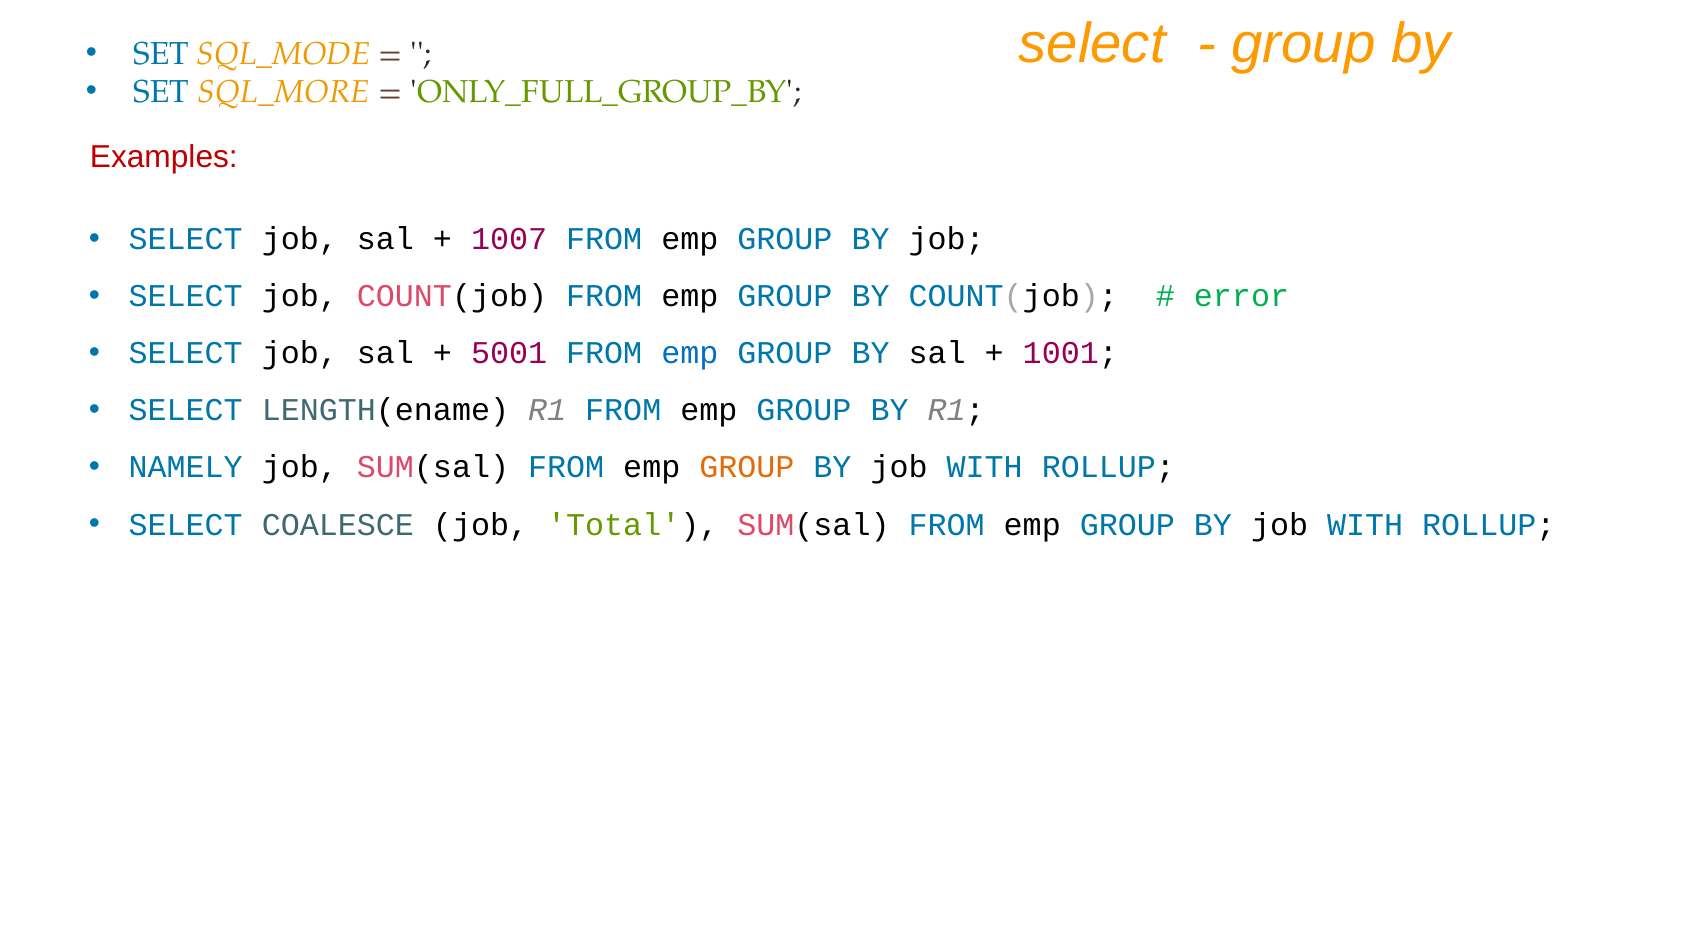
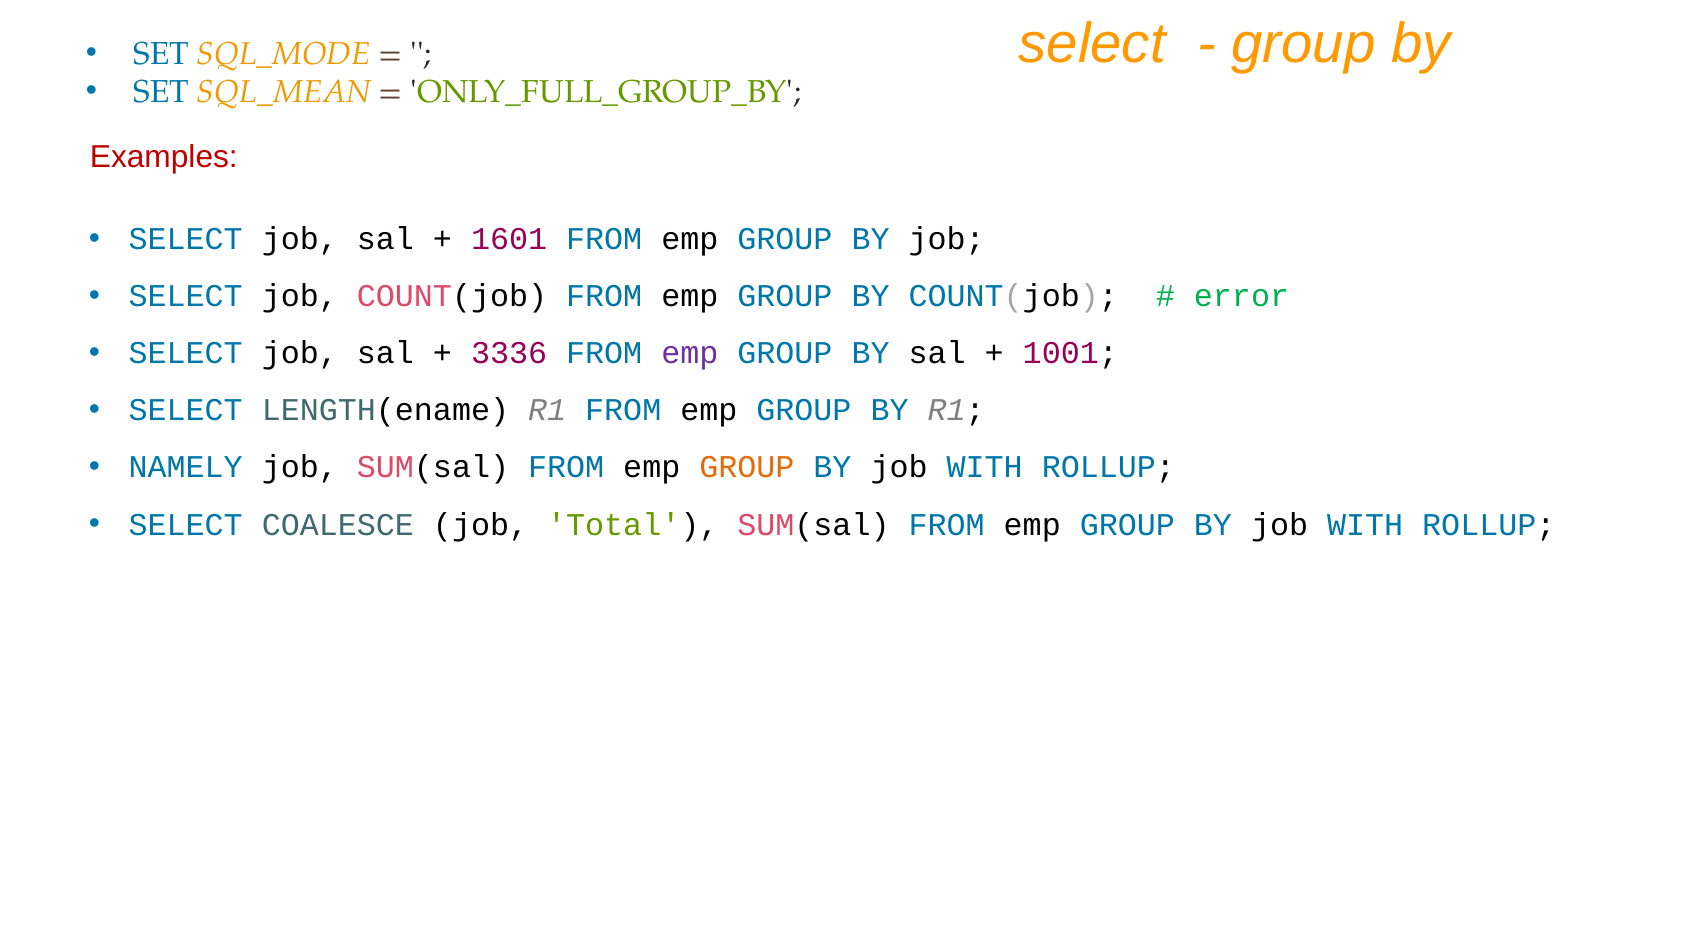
SQL_MORE: SQL_MORE -> SQL_MEAN
1007: 1007 -> 1601
5001: 5001 -> 3336
emp at (690, 353) colour: blue -> purple
